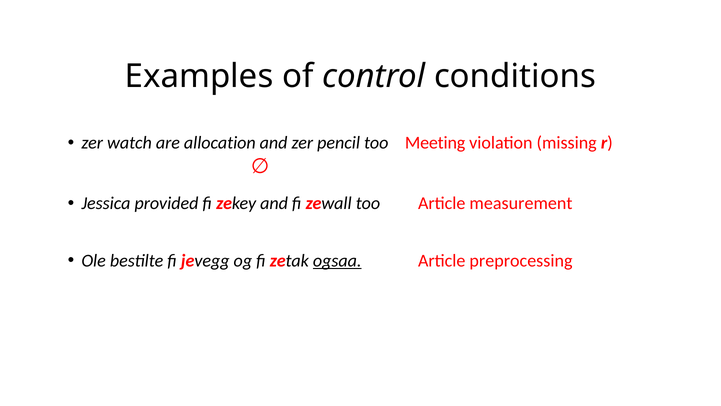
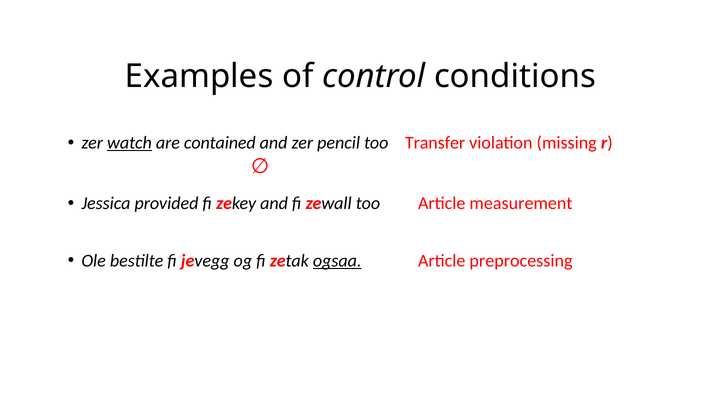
watch underline: none -> present
allocation: allocation -> contained
Meeting: Meeting -> Transfer
